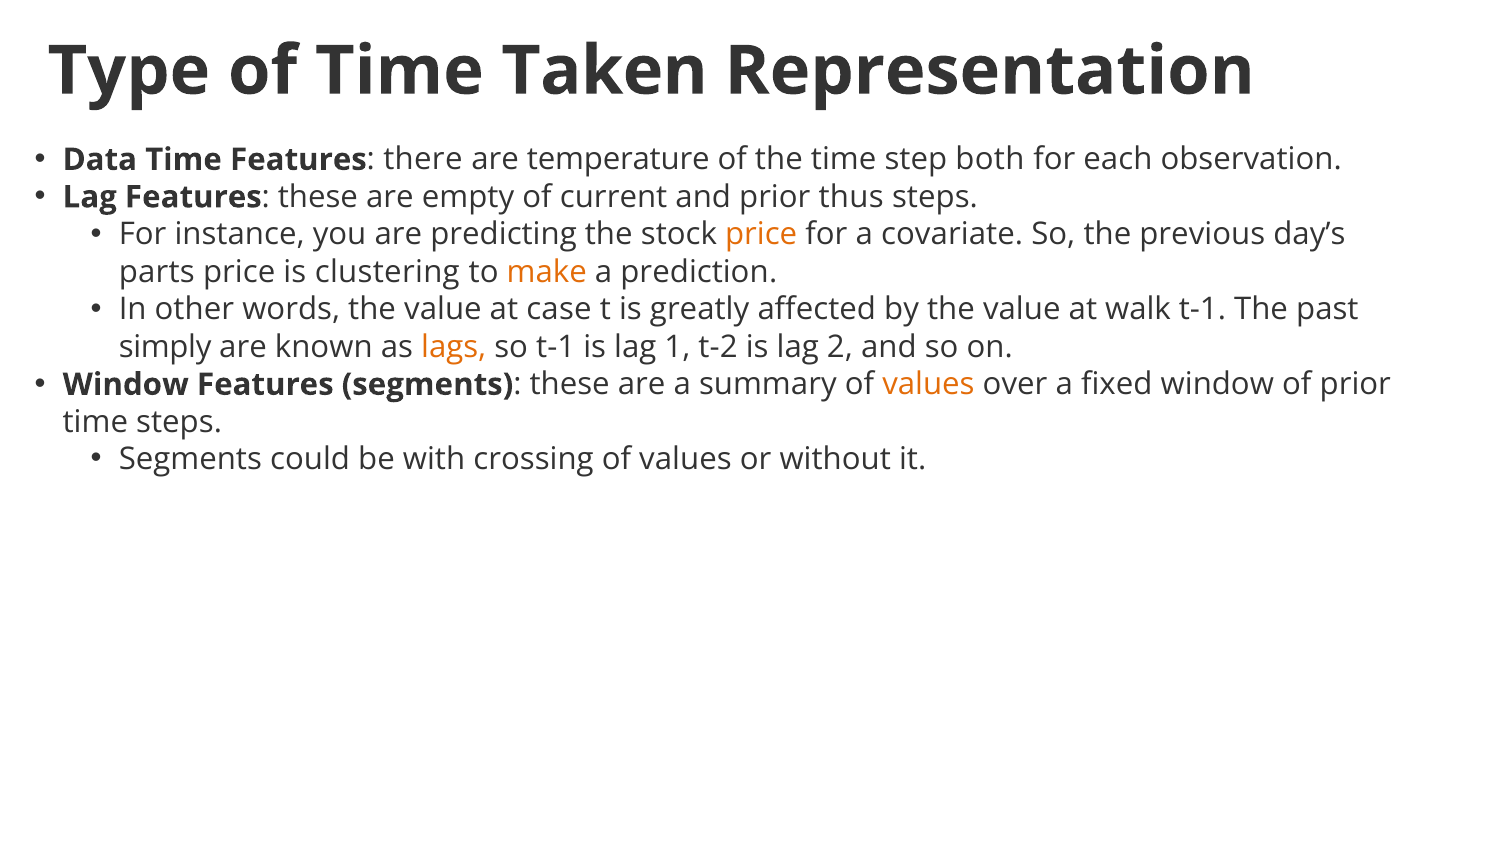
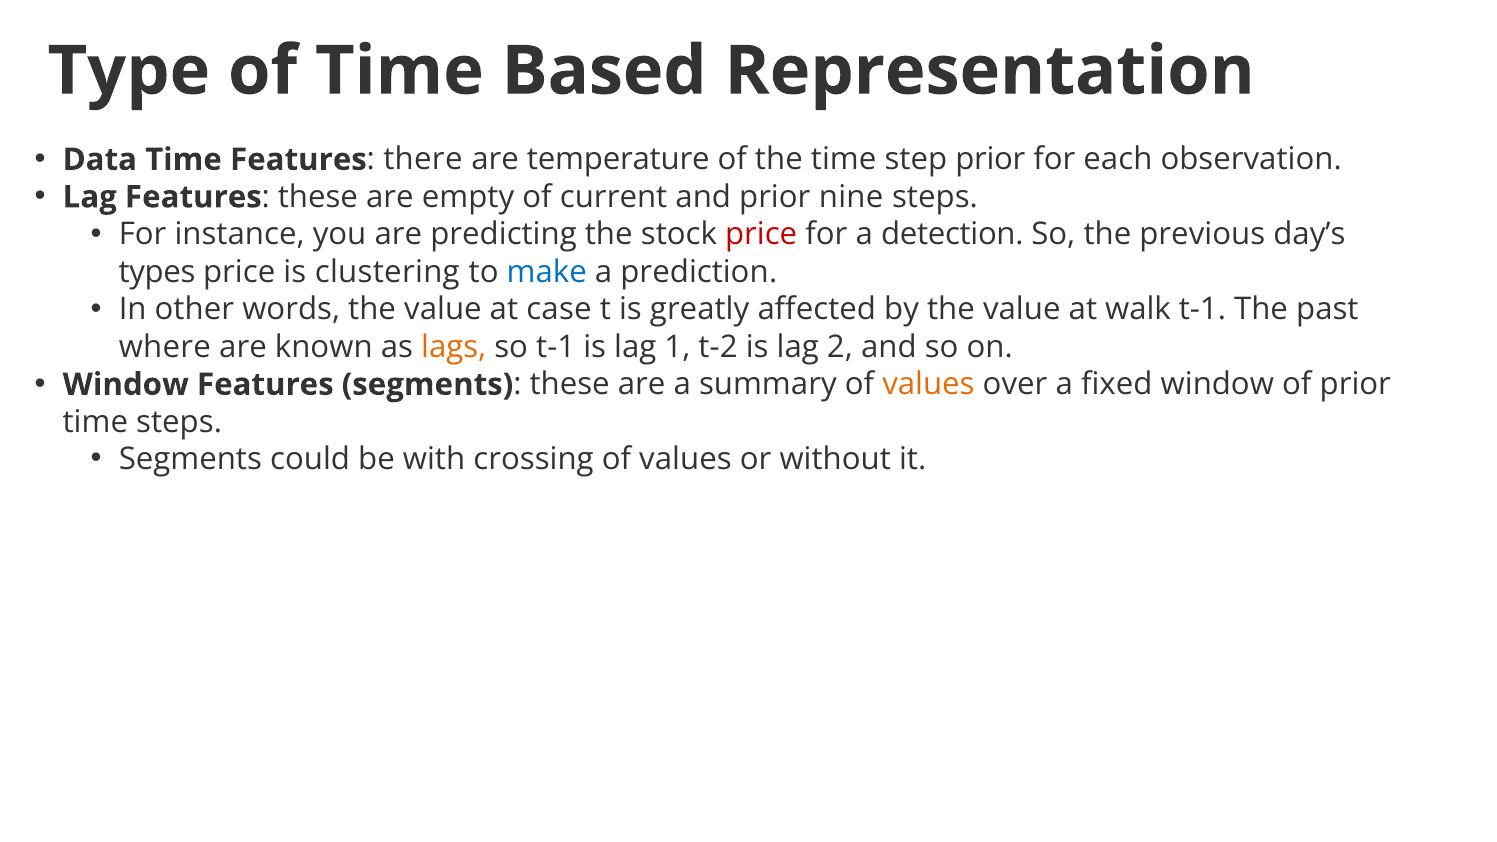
Taken: Taken -> Based
step both: both -> prior
thus: thus -> nine
price at (761, 235) colour: orange -> red
covariate: covariate -> detection
parts: parts -> types
make colour: orange -> blue
simply: simply -> where
